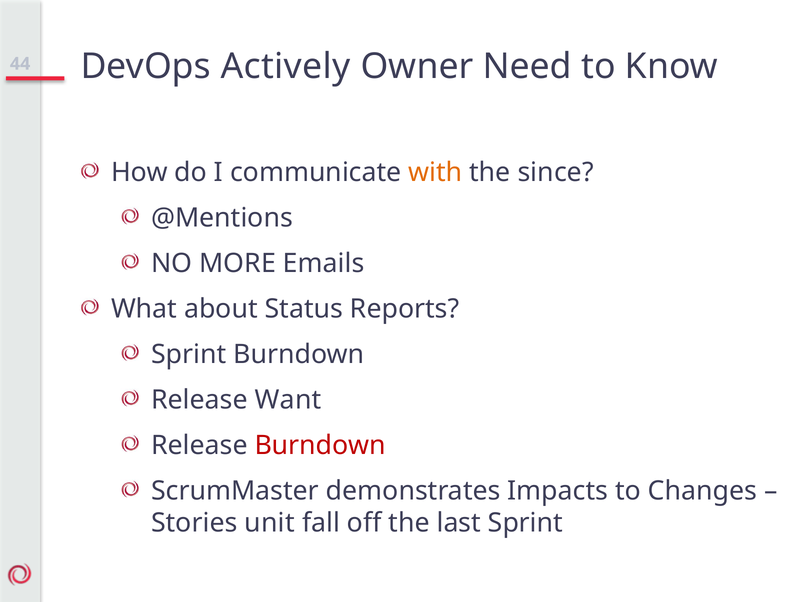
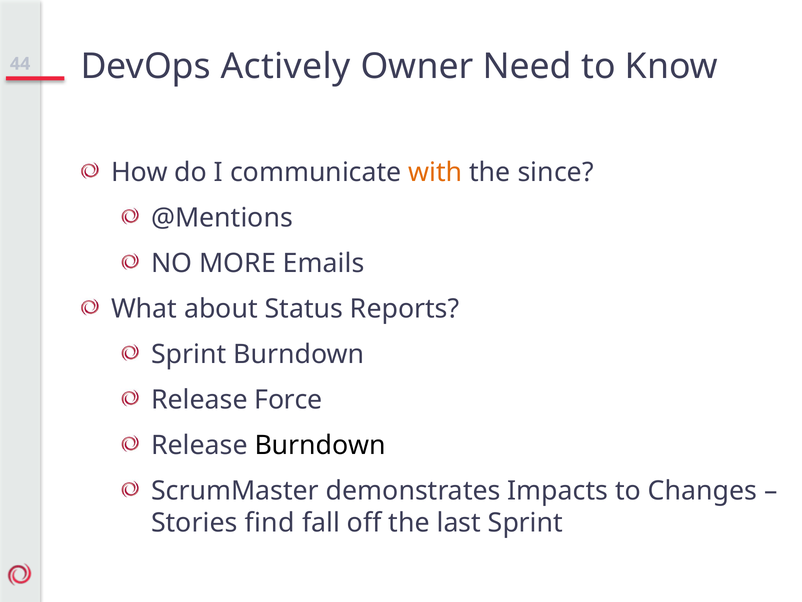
Want: Want -> Force
Burndown at (320, 445) colour: red -> black
unit: unit -> find
